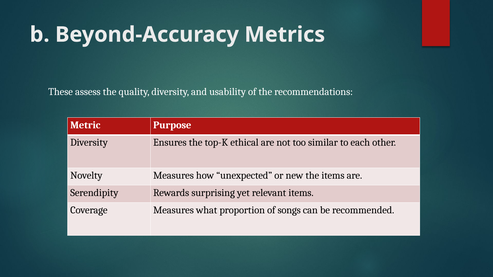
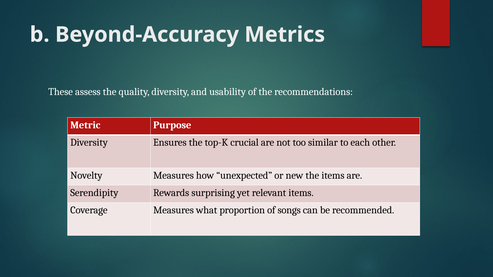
ethical: ethical -> crucial
